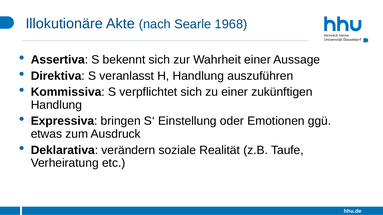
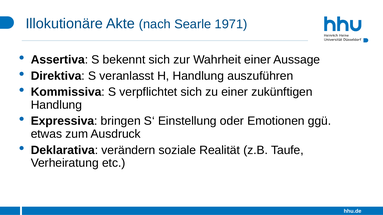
1968: 1968 -> 1971
